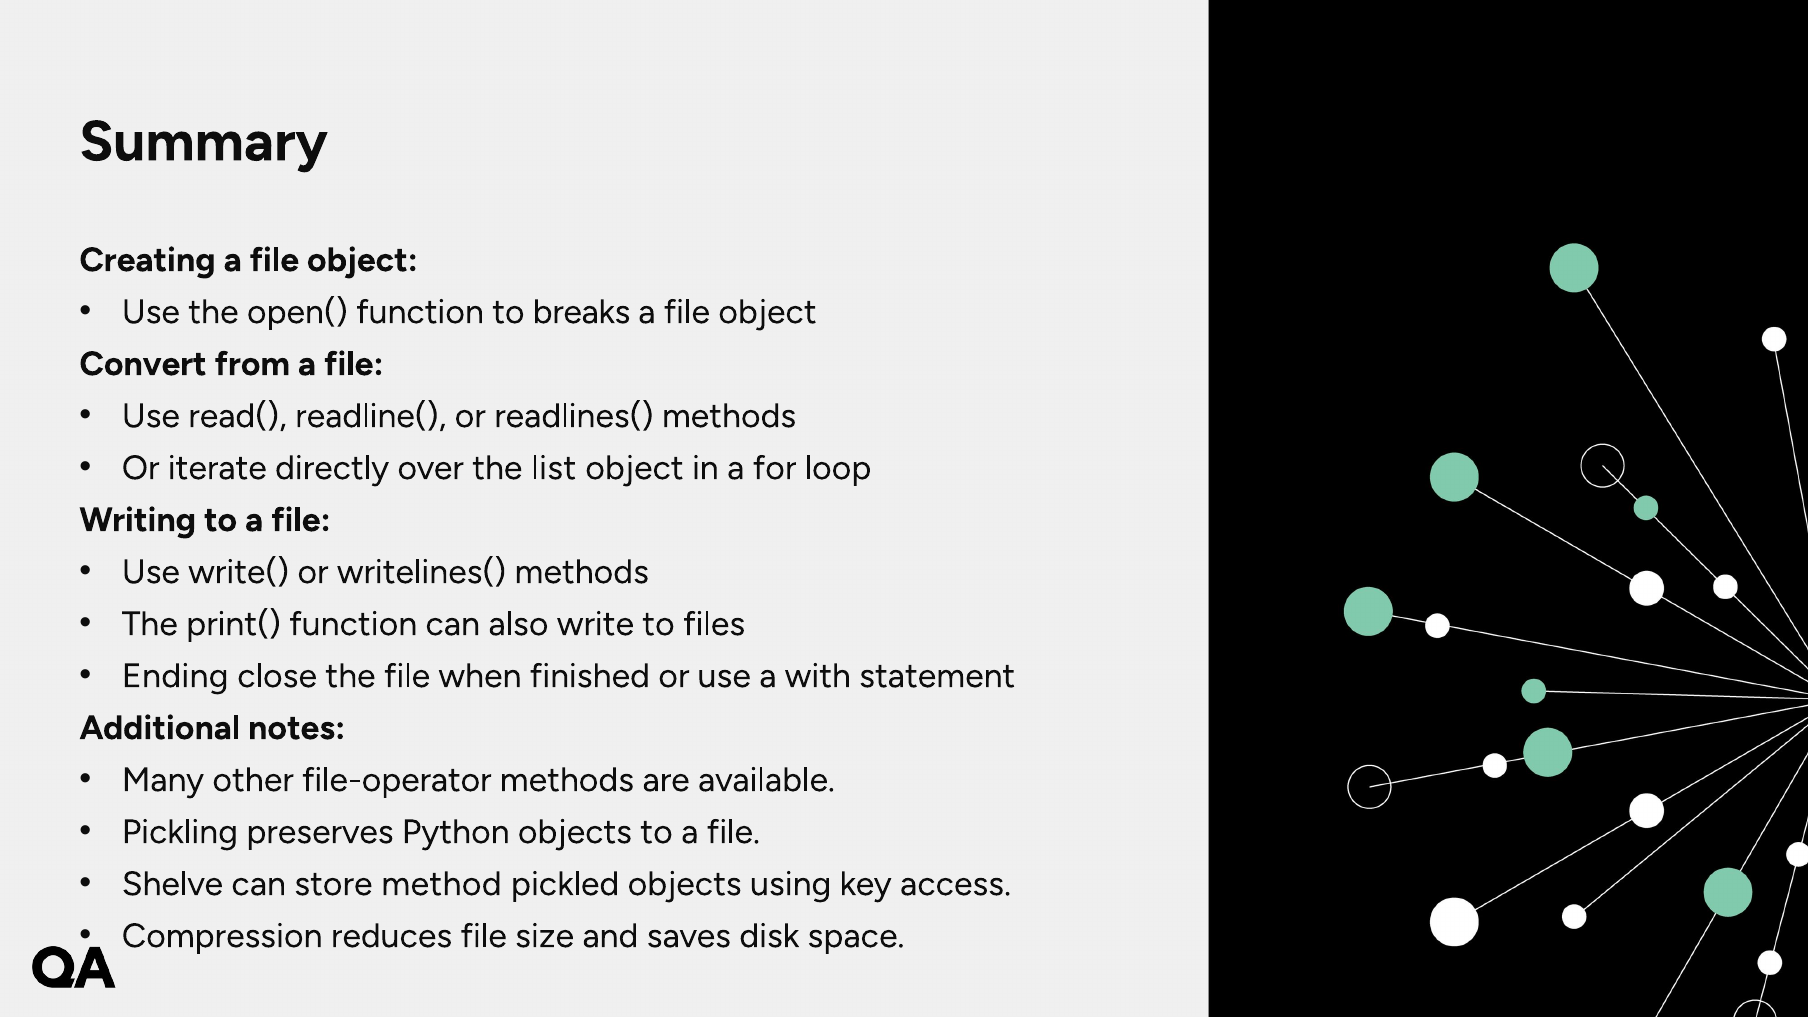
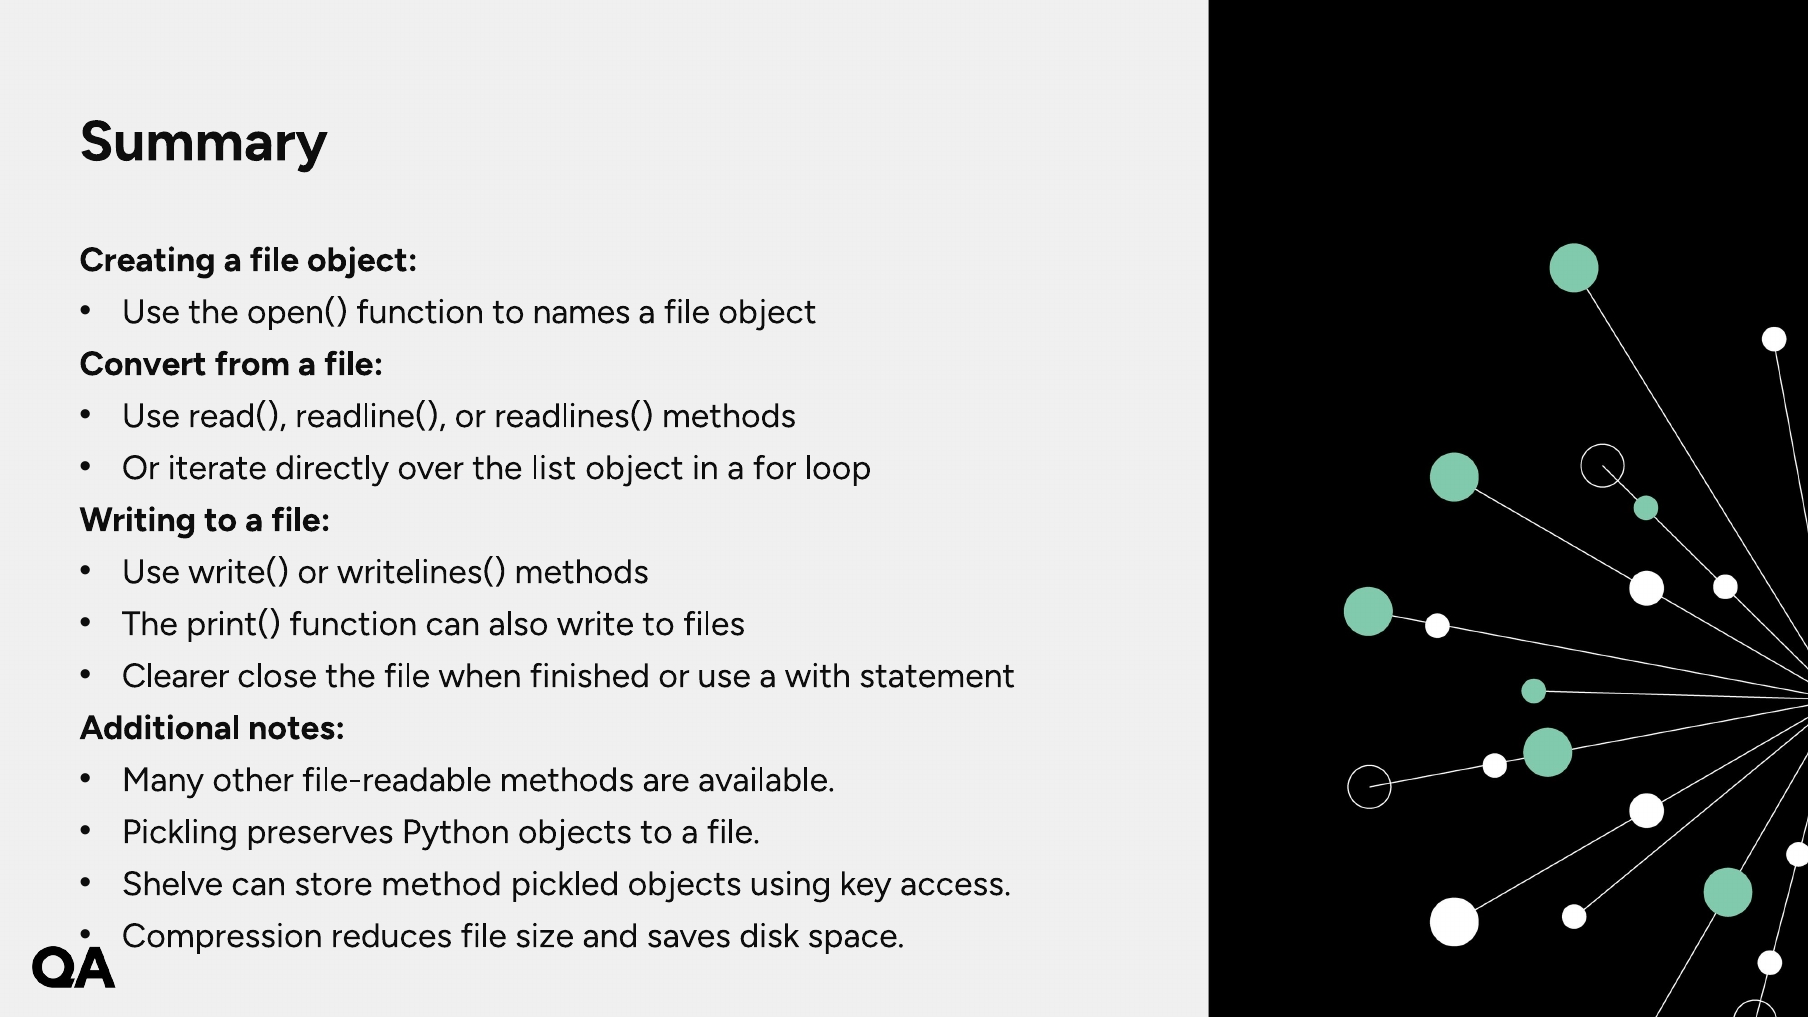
breaks: breaks -> names
Ending: Ending -> Clearer
file-operator: file-operator -> file-readable
